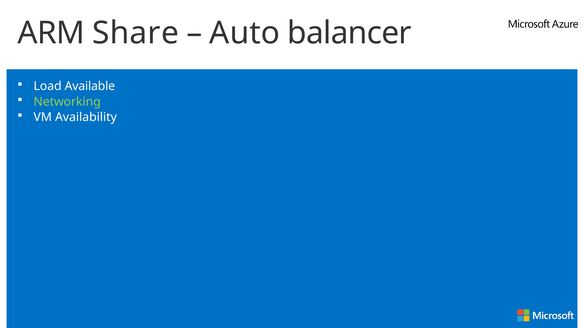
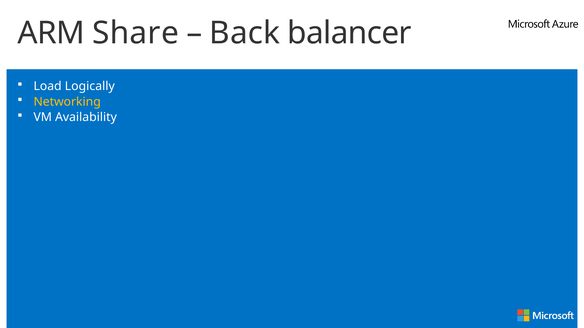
Auto: Auto -> Back
Available: Available -> Logically
Networking colour: light green -> yellow
